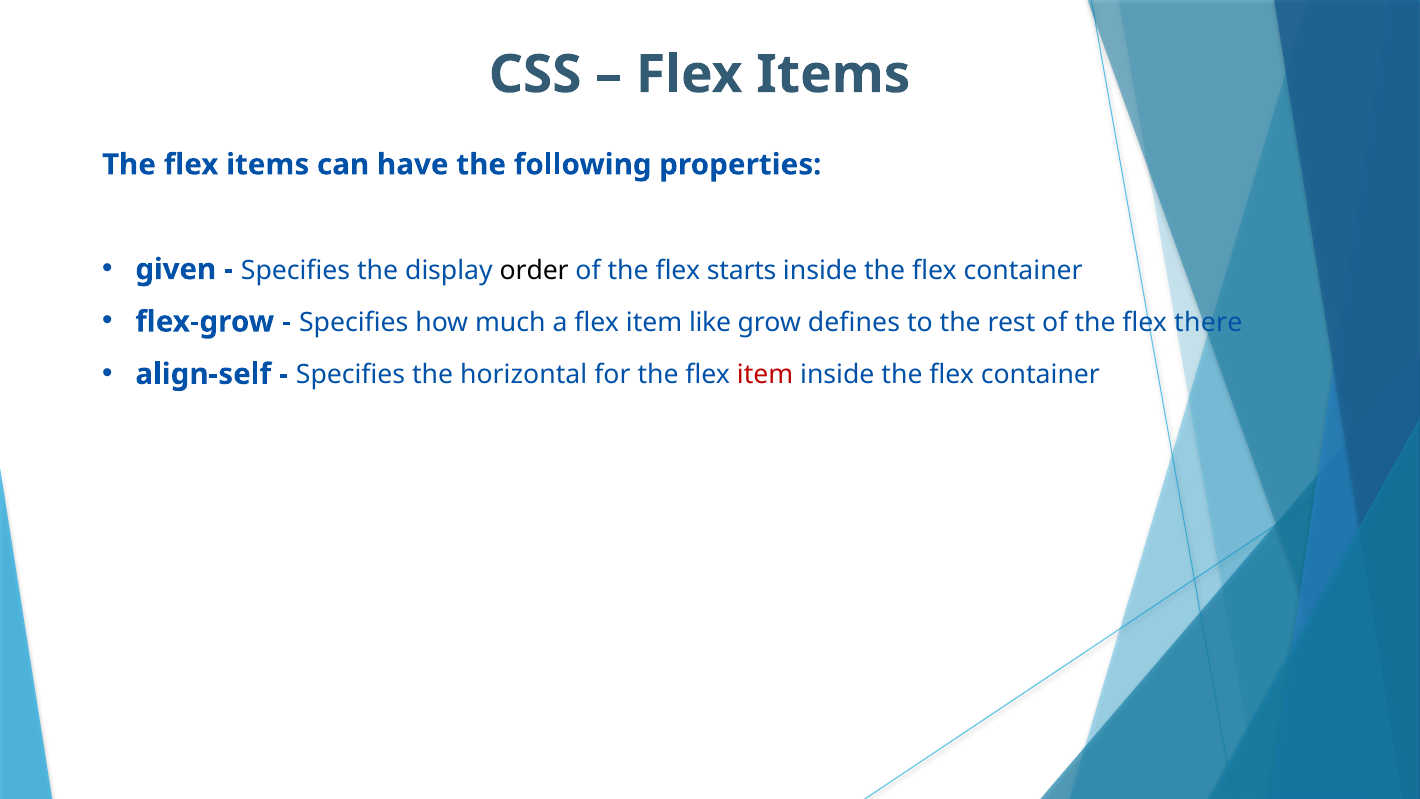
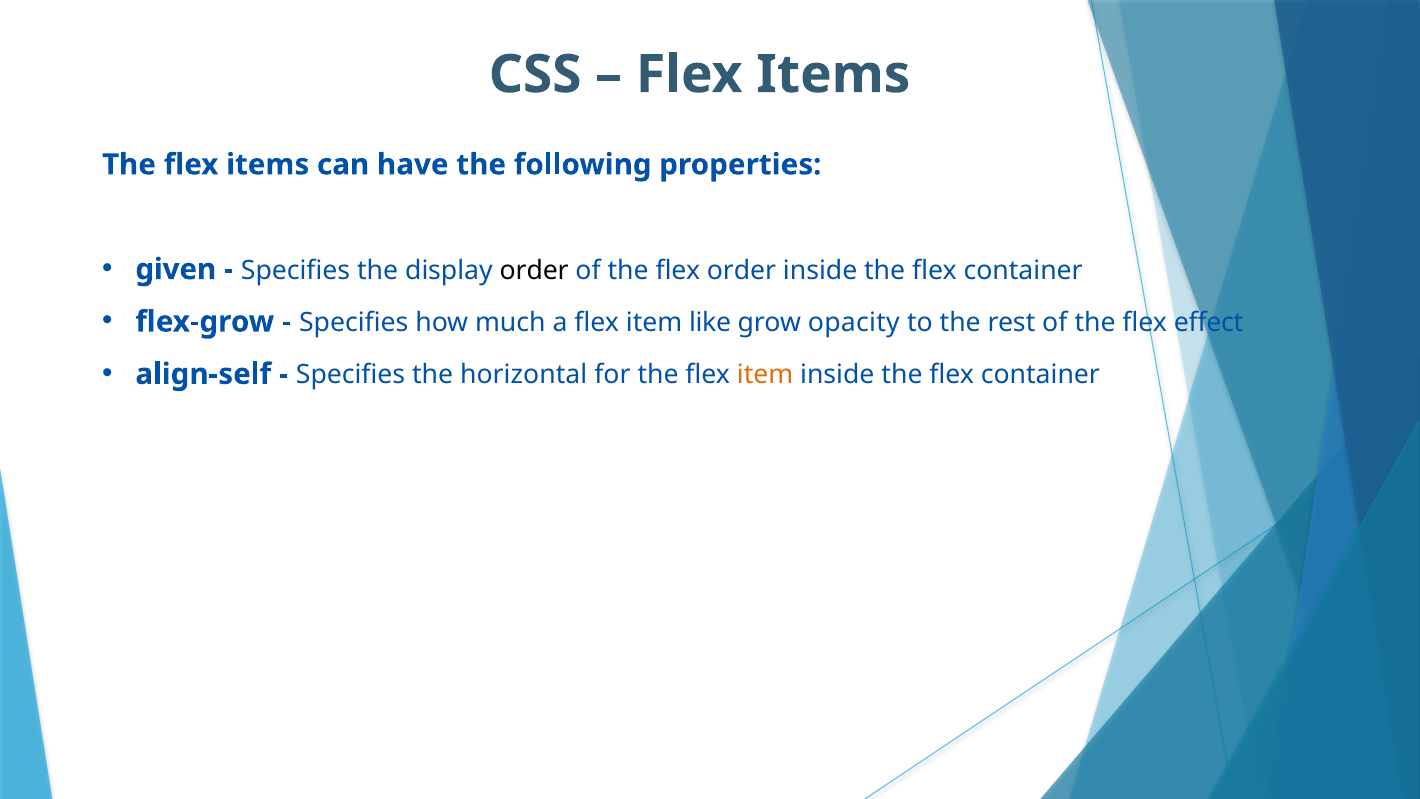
flex starts: starts -> order
defines: defines -> opacity
there: there -> effect
item at (765, 375) colour: red -> orange
